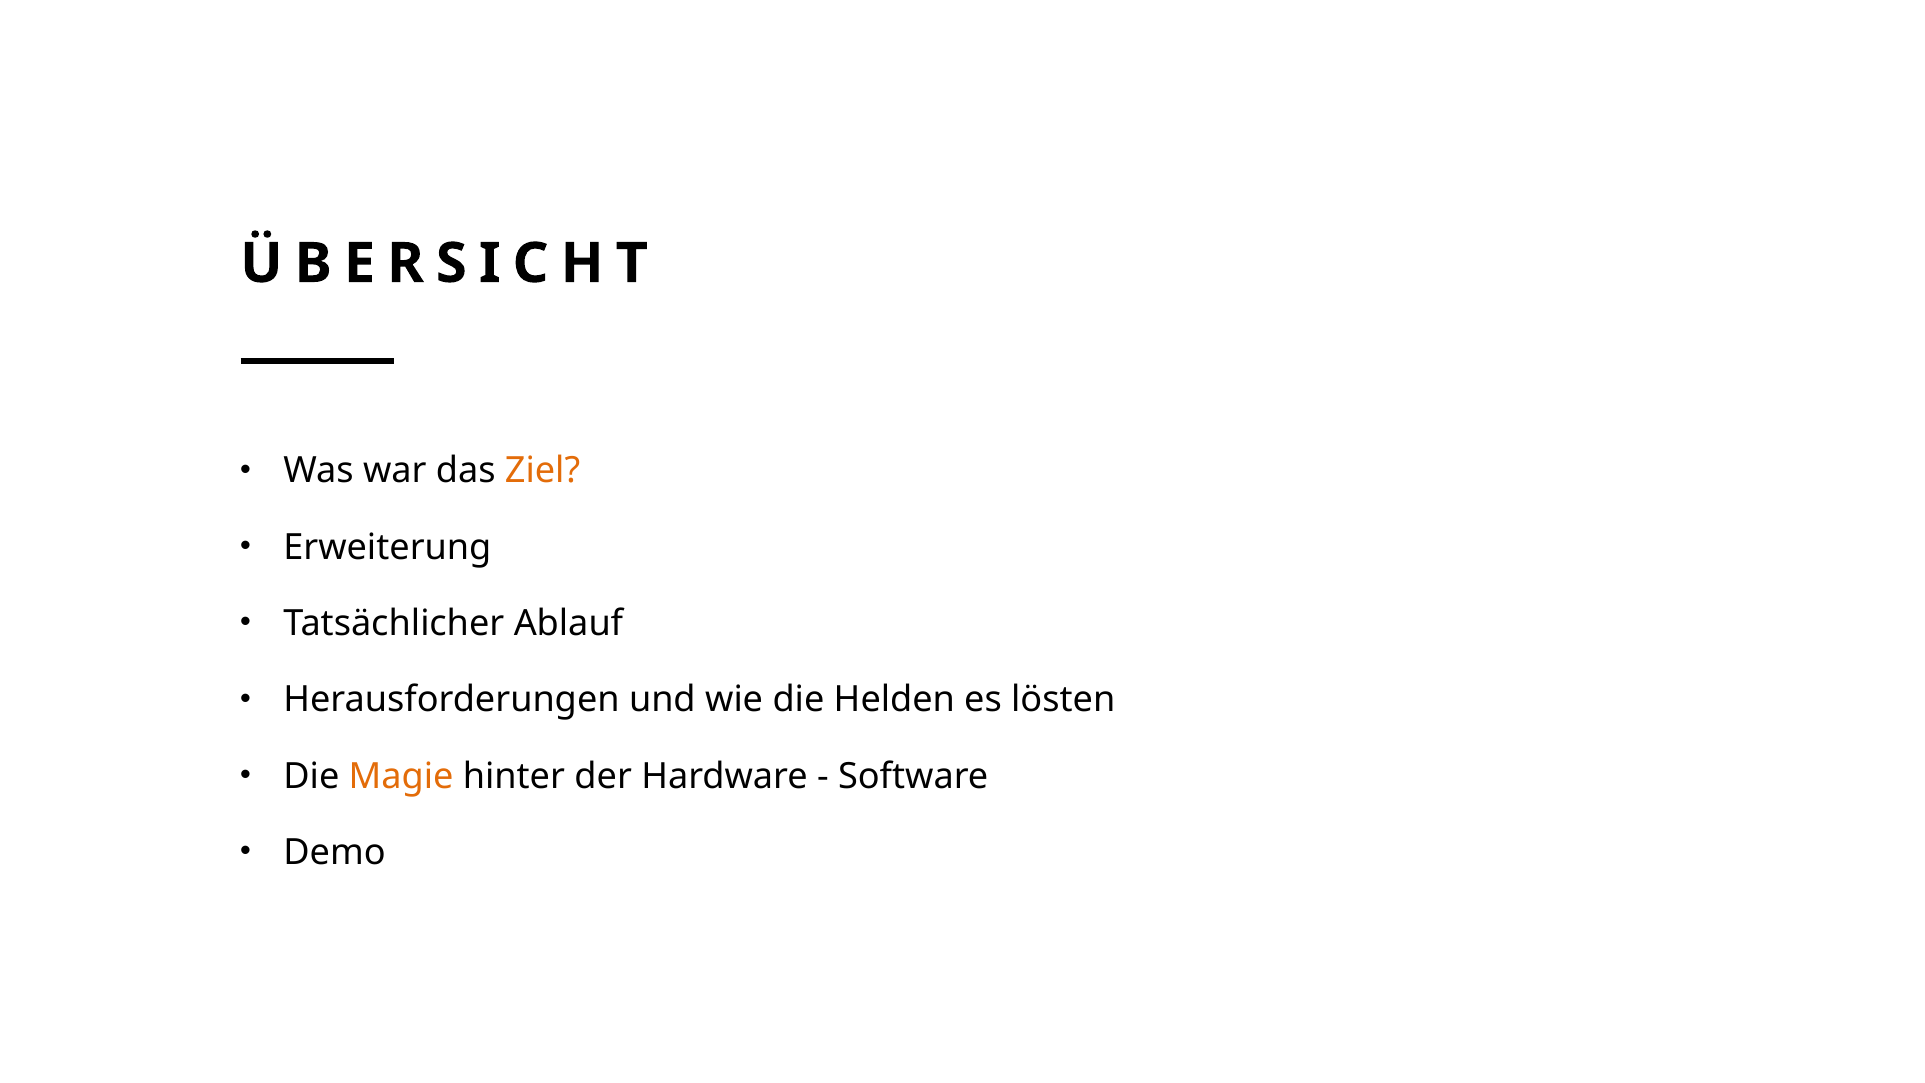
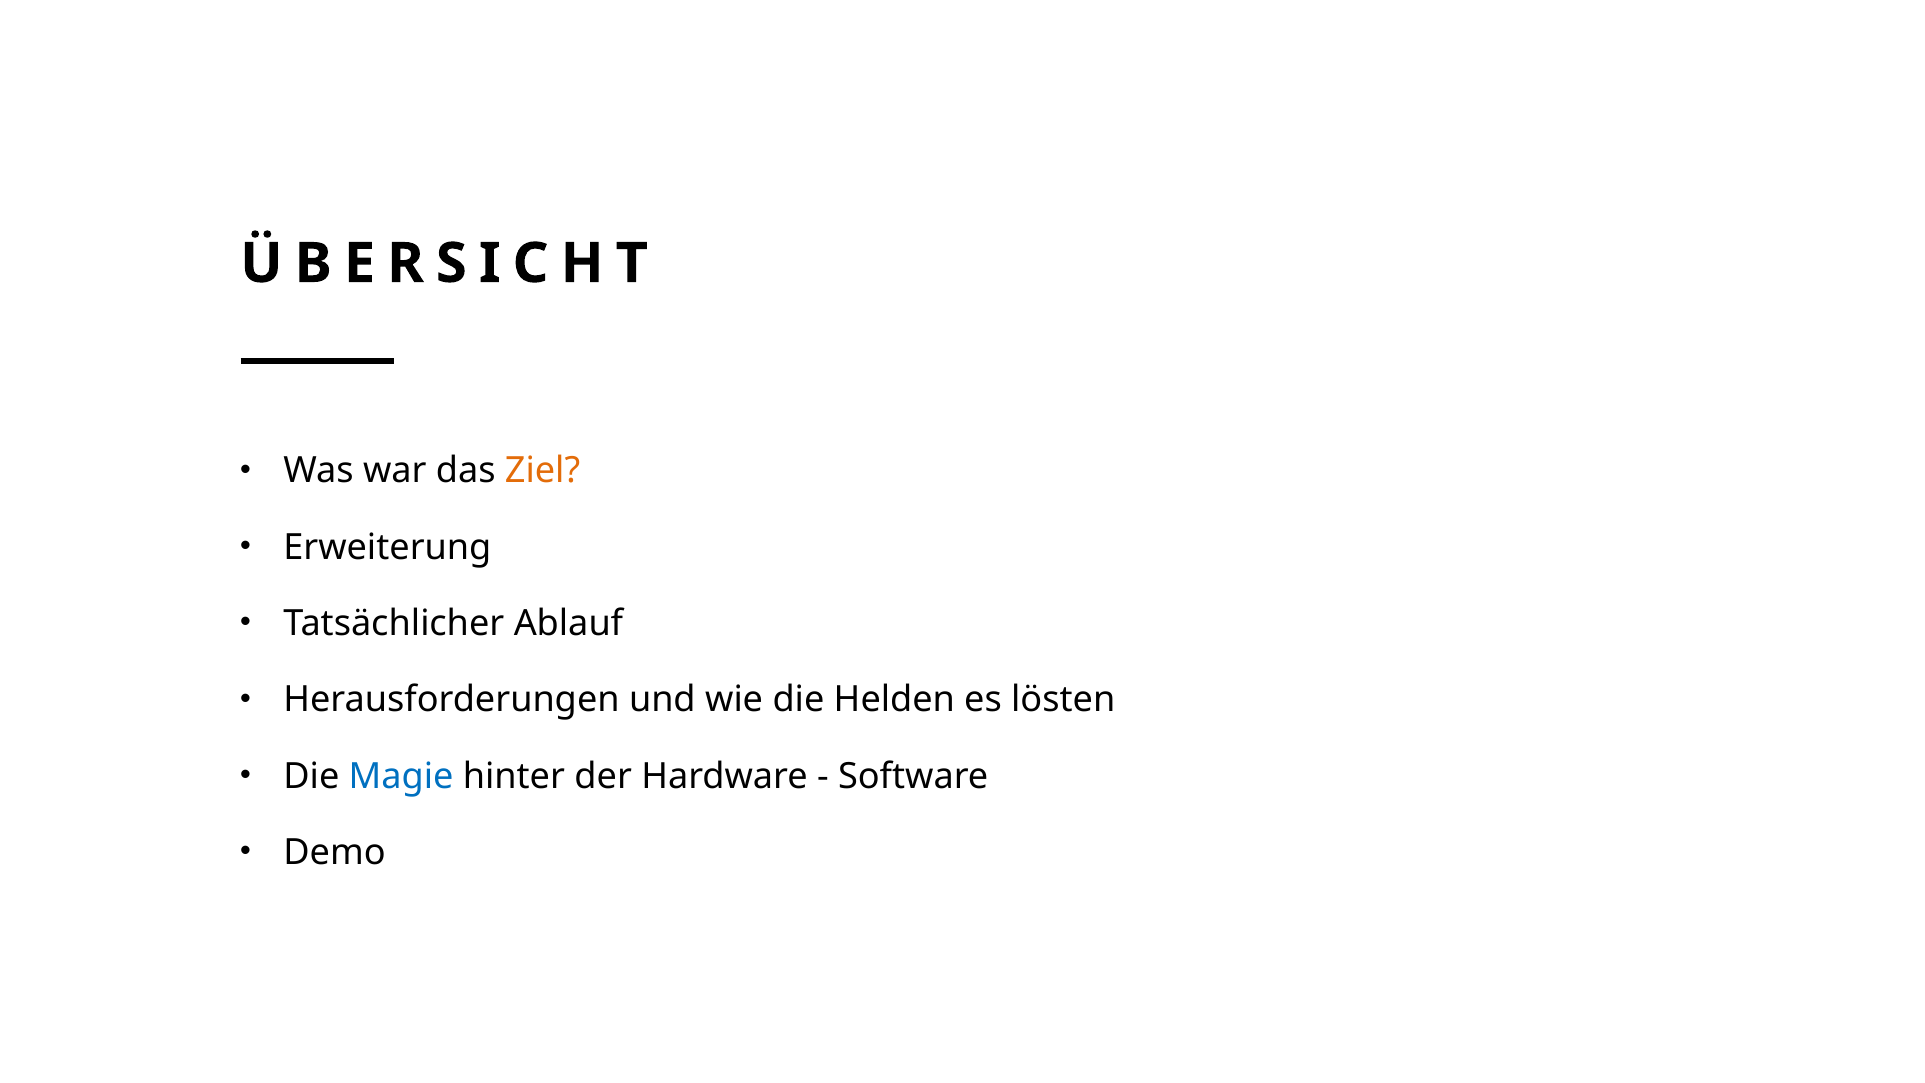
Magie colour: orange -> blue
